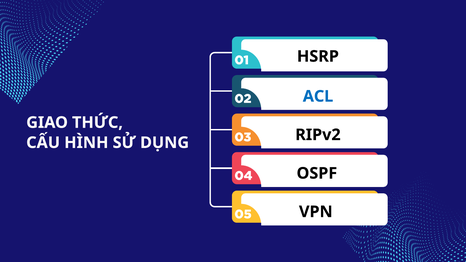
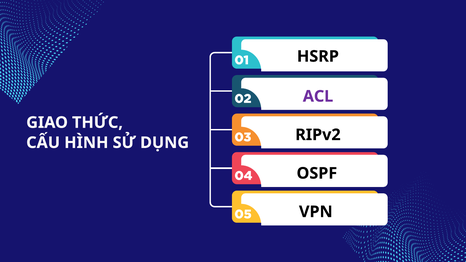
ACL colour: blue -> purple
